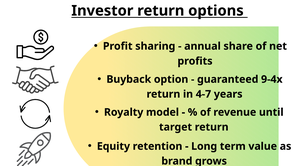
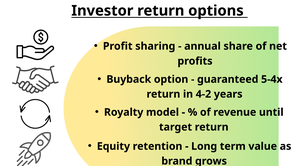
9-4x: 9-4x -> 5-4x
4-7: 4-7 -> 4-2
